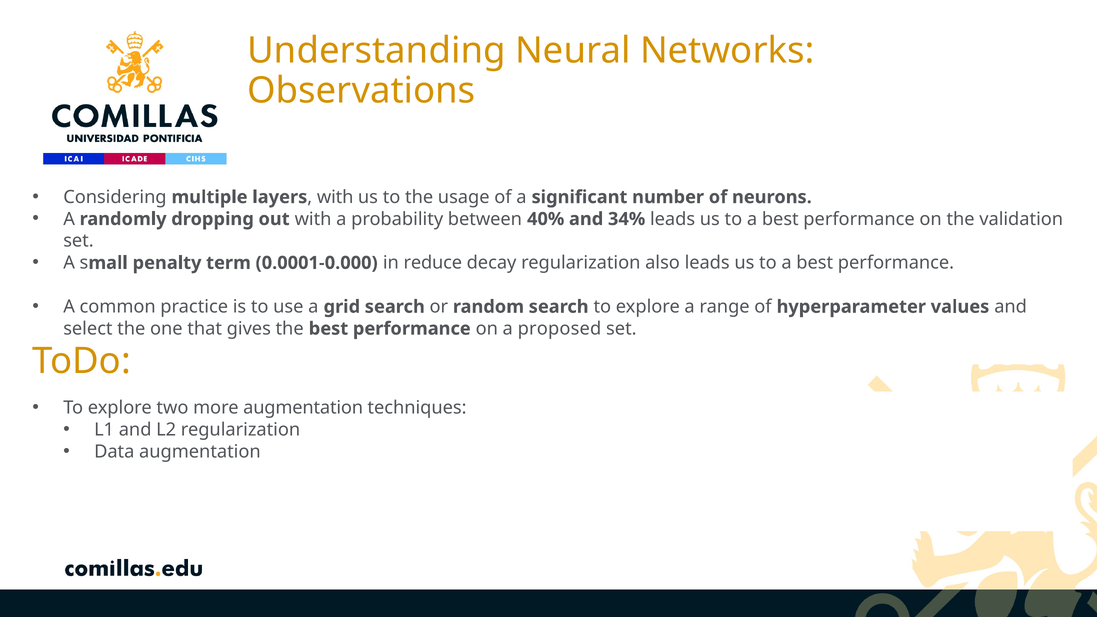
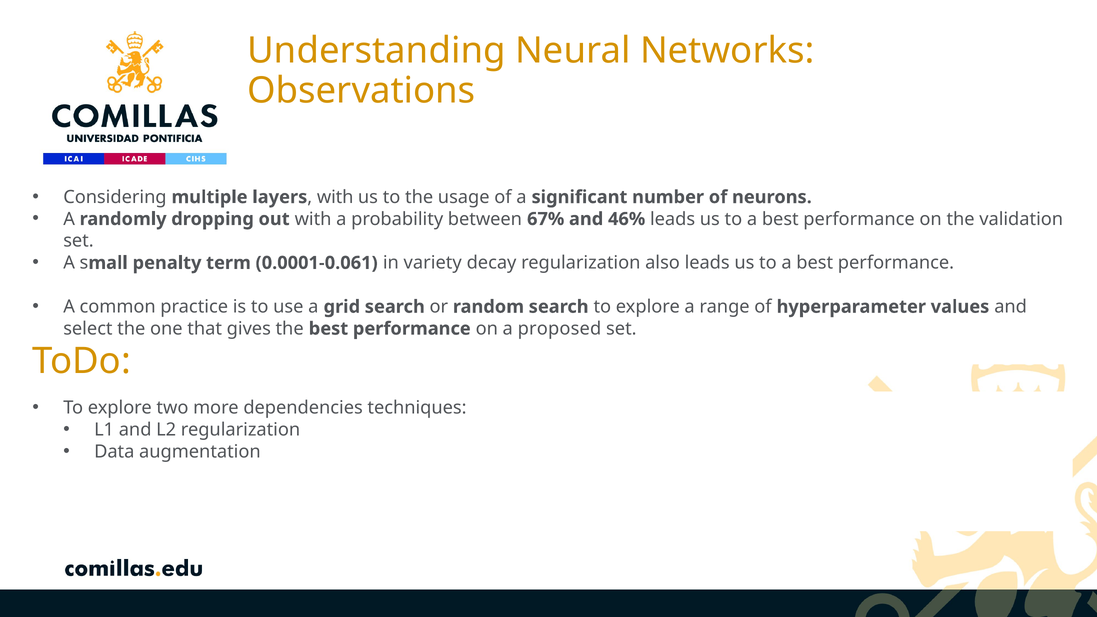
40%: 40% -> 67%
34%: 34% -> 46%
0.0001-0.000: 0.0001-0.000 -> 0.0001-0.061
reduce: reduce -> variety
more augmentation: augmentation -> dependencies
